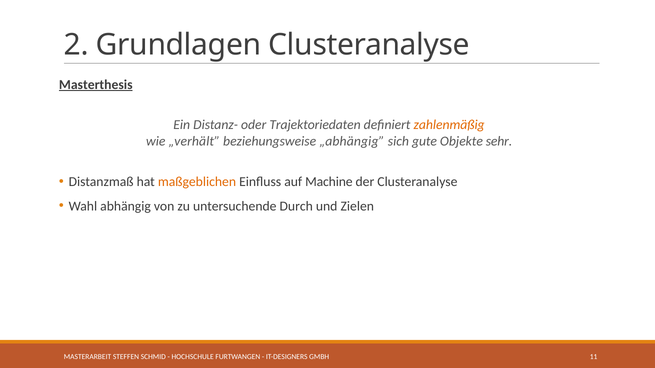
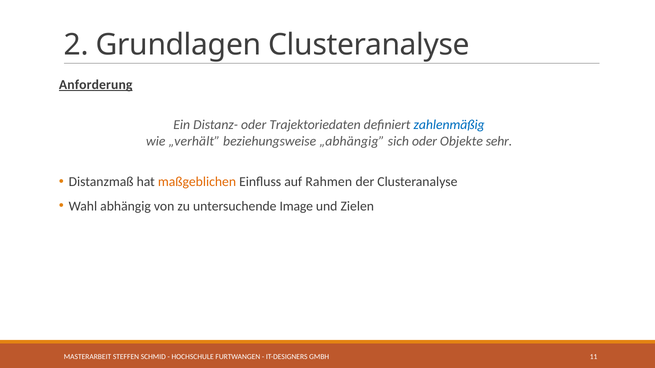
Masterthesis: Masterthesis -> Anforderung
zahlenmäßig colour: orange -> blue
sich gute: gute -> oder
Machine: Machine -> Rahmen
Durch: Durch -> Image
